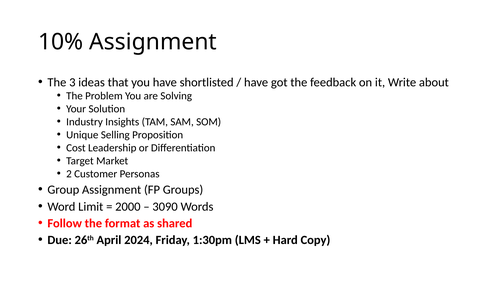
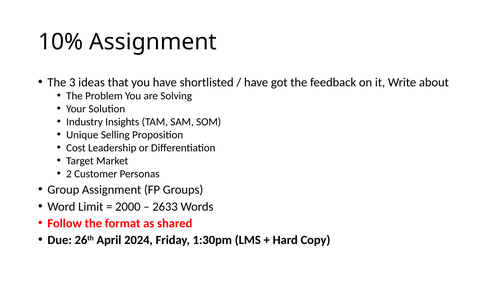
3090: 3090 -> 2633
